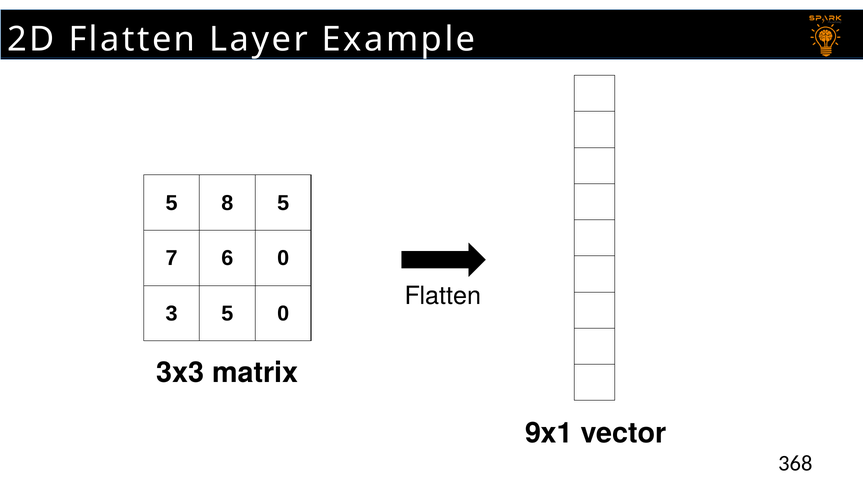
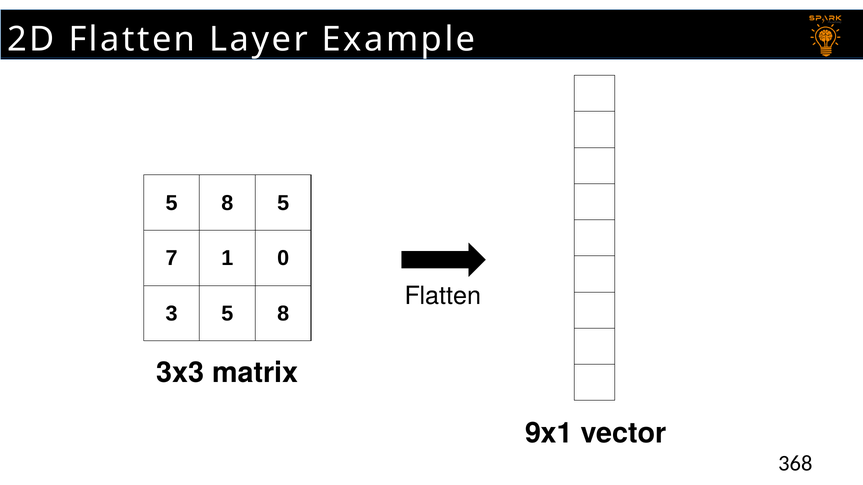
6: 6 -> 1
3 5 0: 0 -> 8
